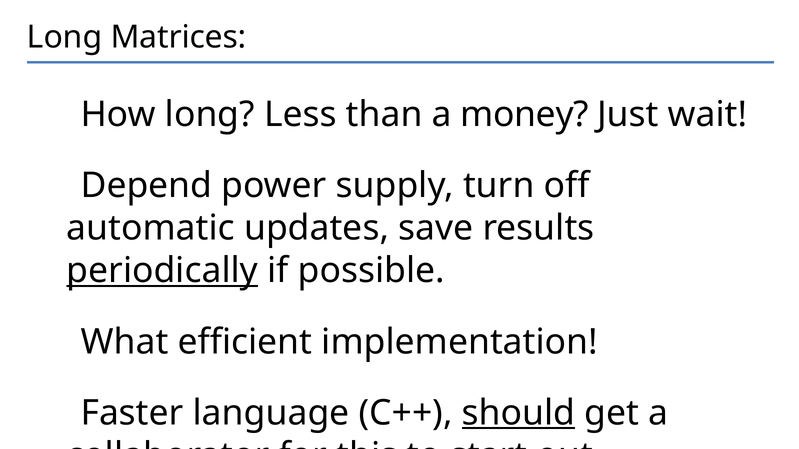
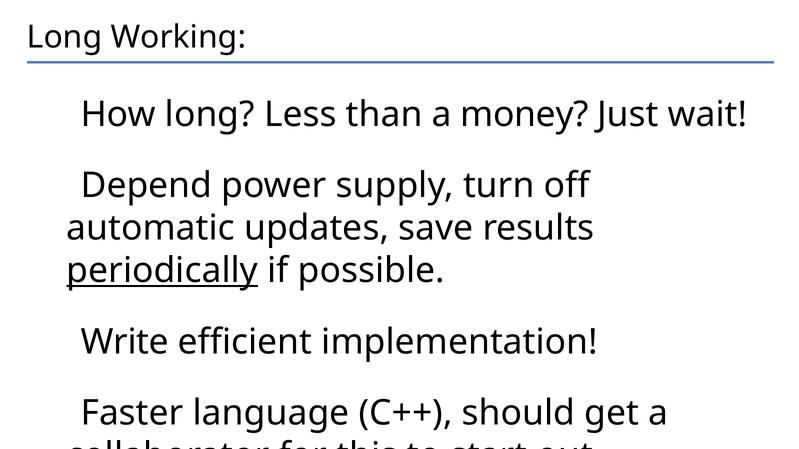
Matrices: Matrices -> Working
What: What -> Write
should underline: present -> none
